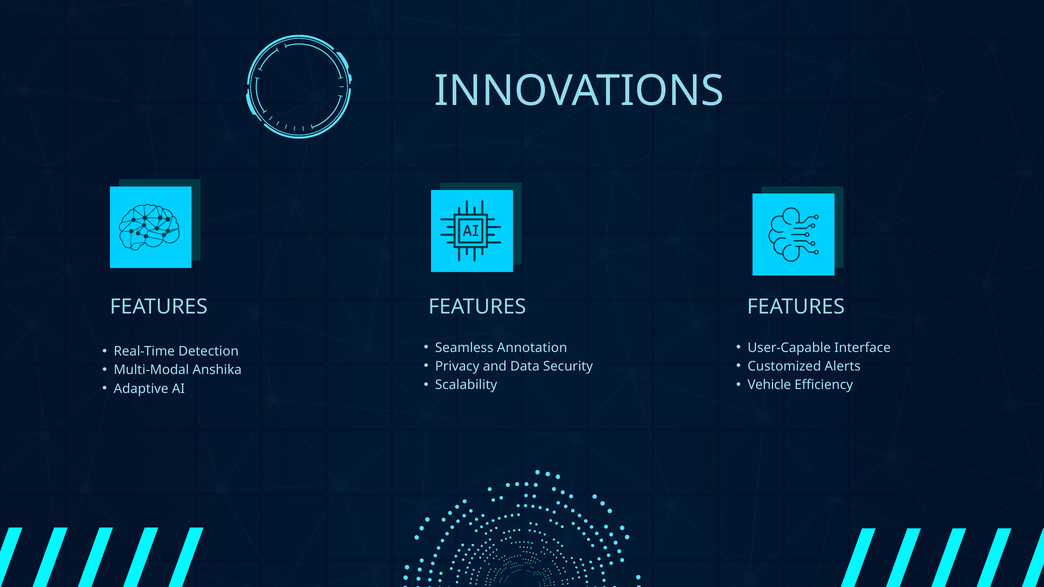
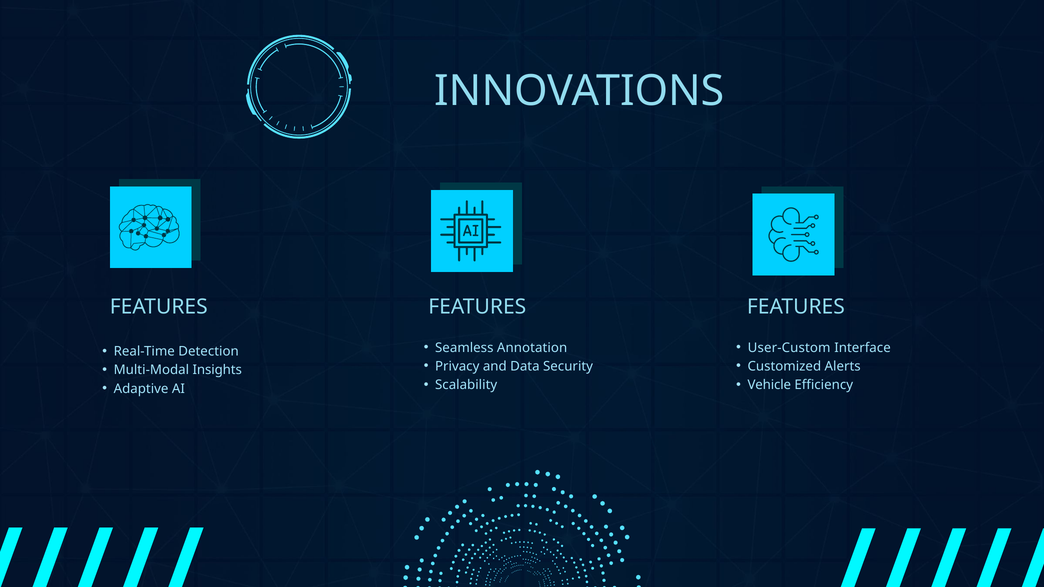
User-Capable: User-Capable -> User-Custom
Anshika: Anshika -> Insights
